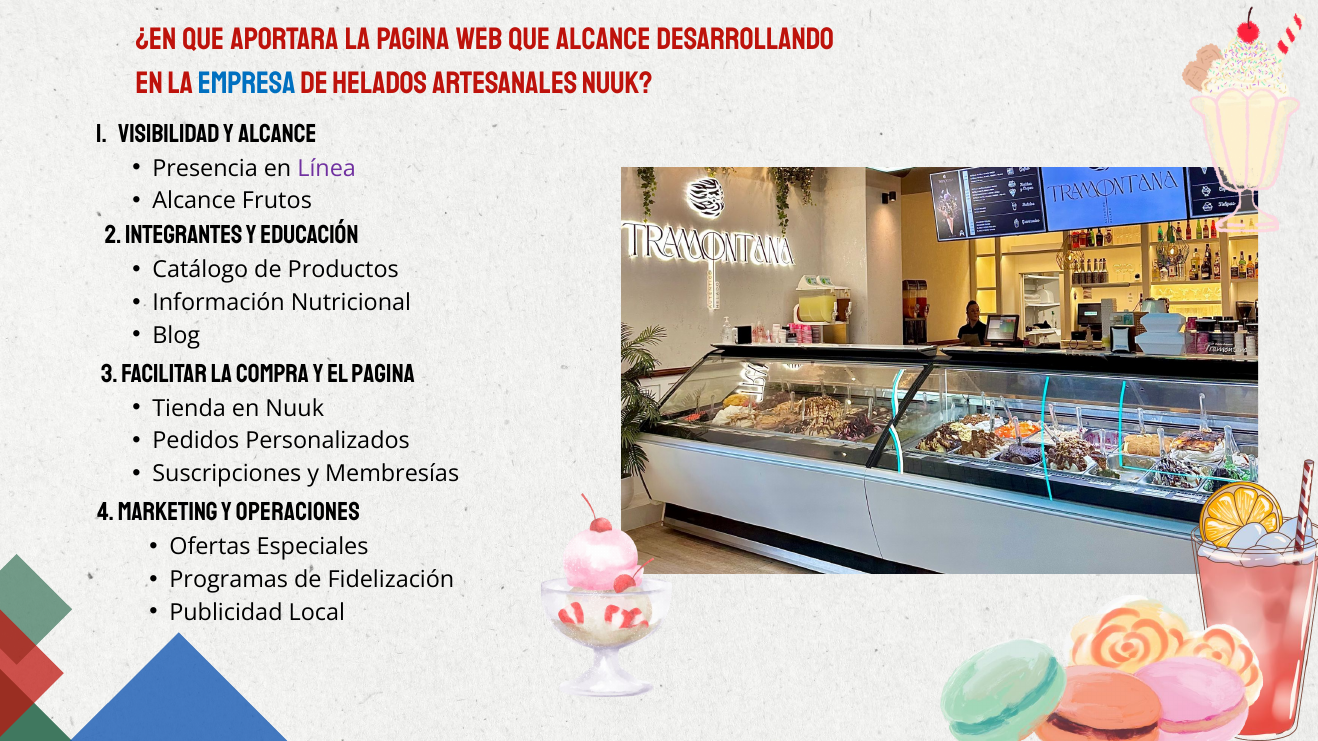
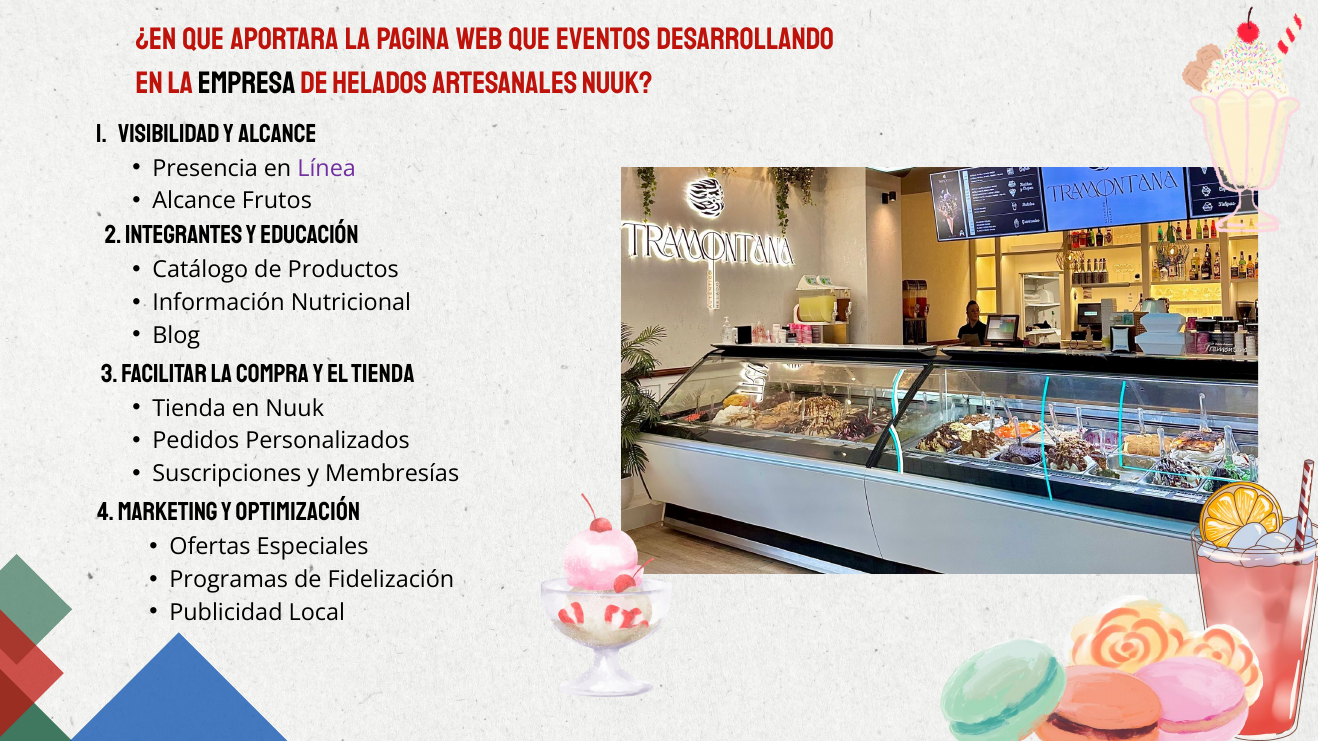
QUE ALCANCE: ALCANCE -> EVENTOS
EMPRESA colour: blue -> black
EL PAGINA: PAGINA -> TIENDA
OPERACIONES: OPERACIONES -> OPTIMIZACIÓN
